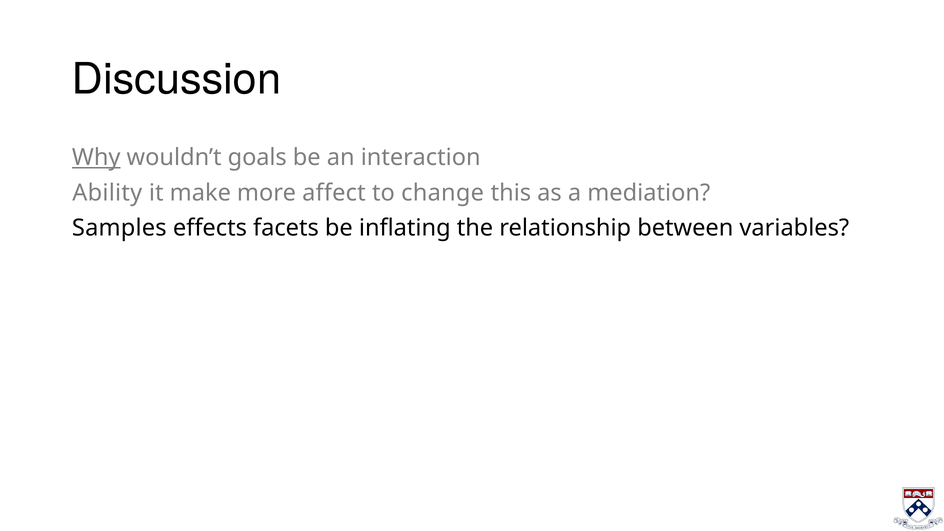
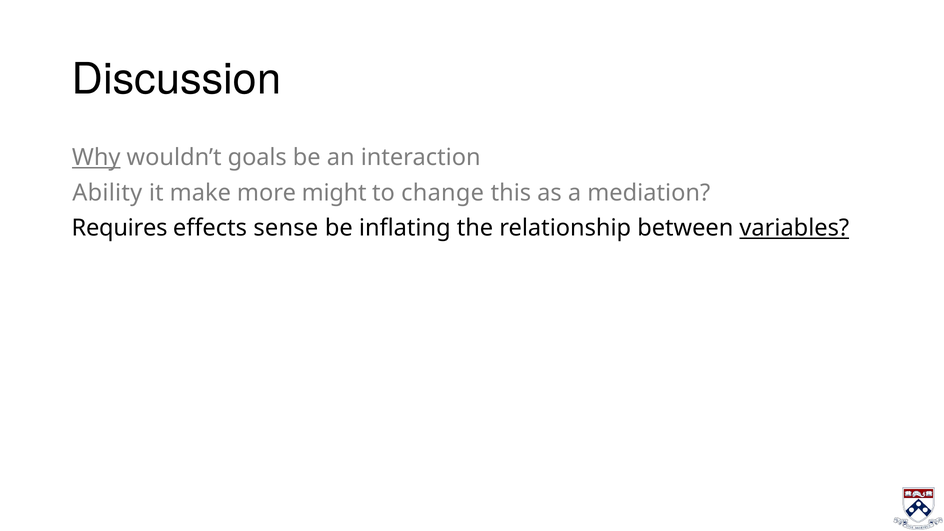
affect: affect -> might
Samples: Samples -> Requires
facets: facets -> sense
variables underline: none -> present
